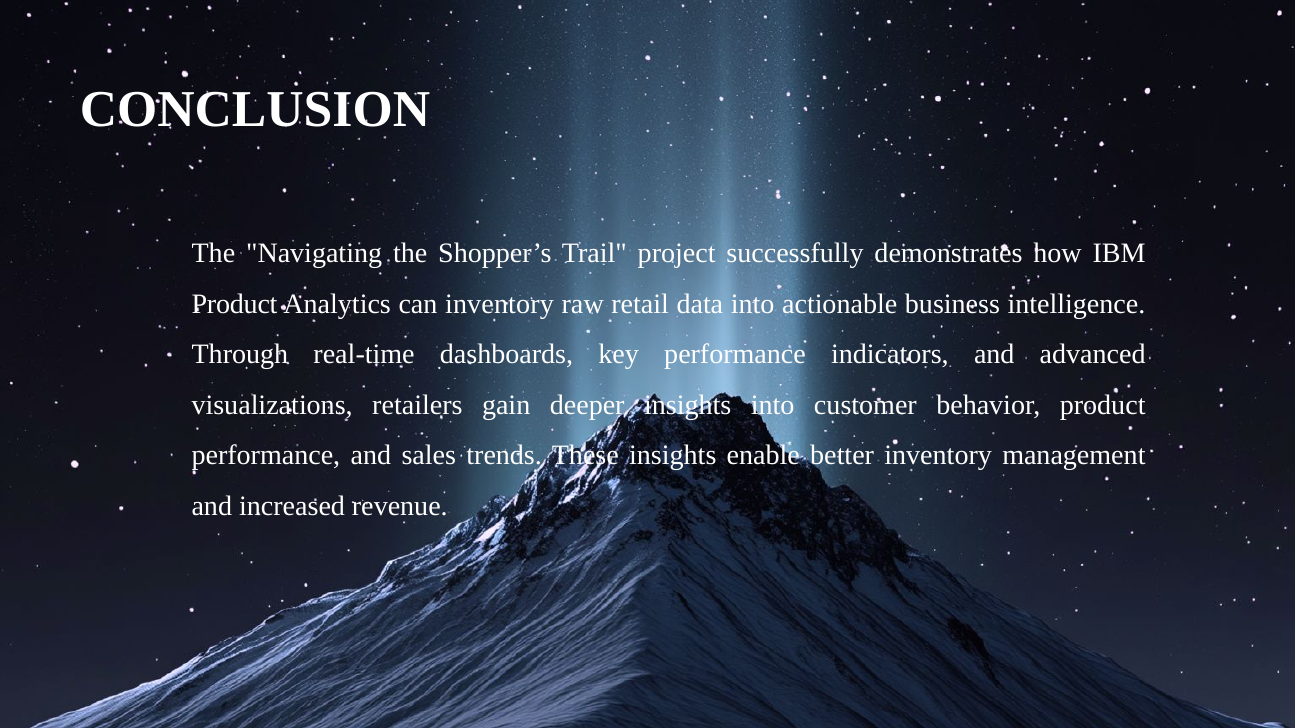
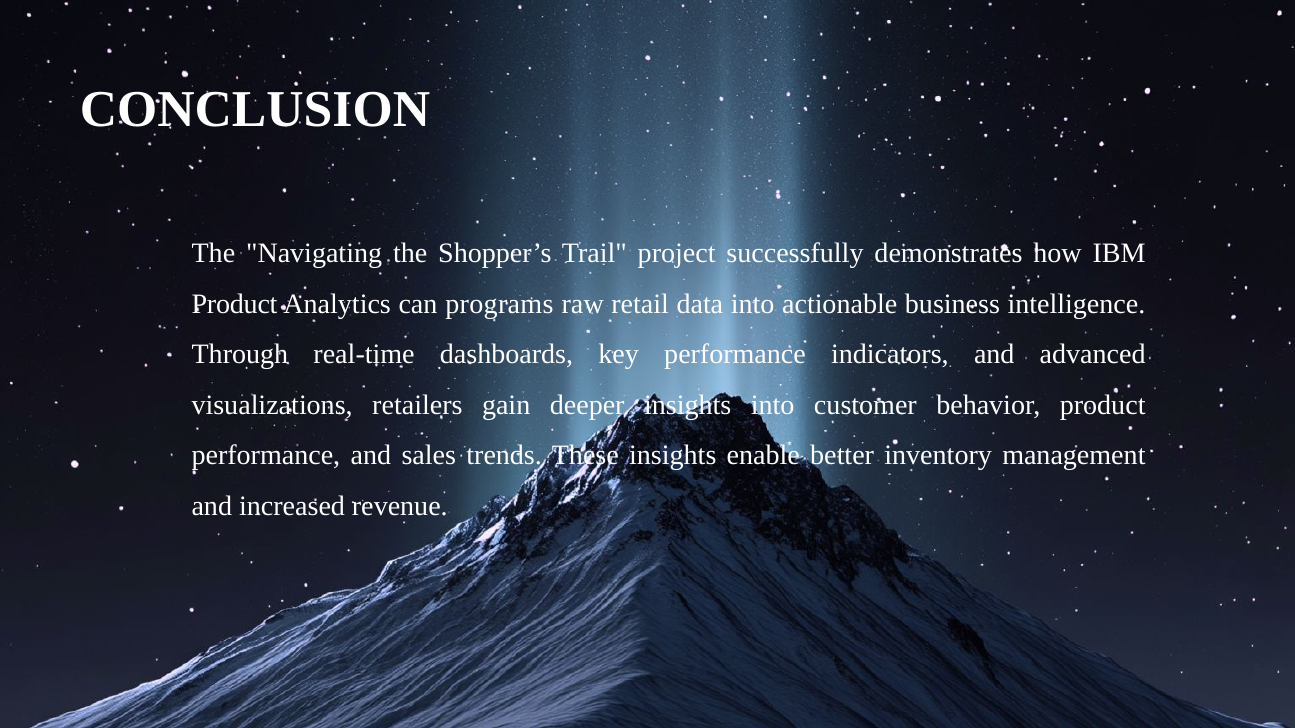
can inventory: inventory -> programs
